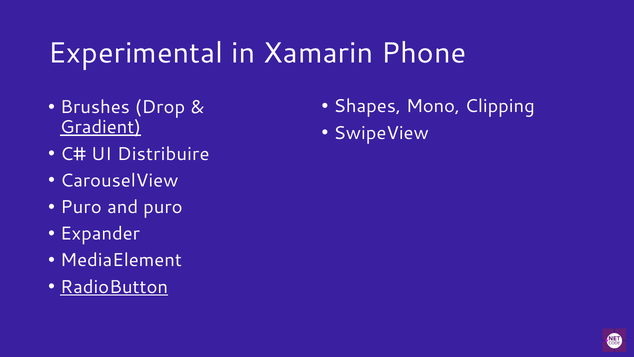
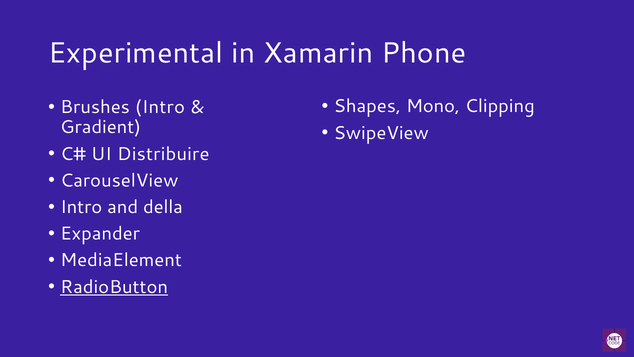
Brushes Drop: Drop -> Intro
Gradient underline: present -> none
Puro at (81, 207): Puro -> Intro
and puro: puro -> della
